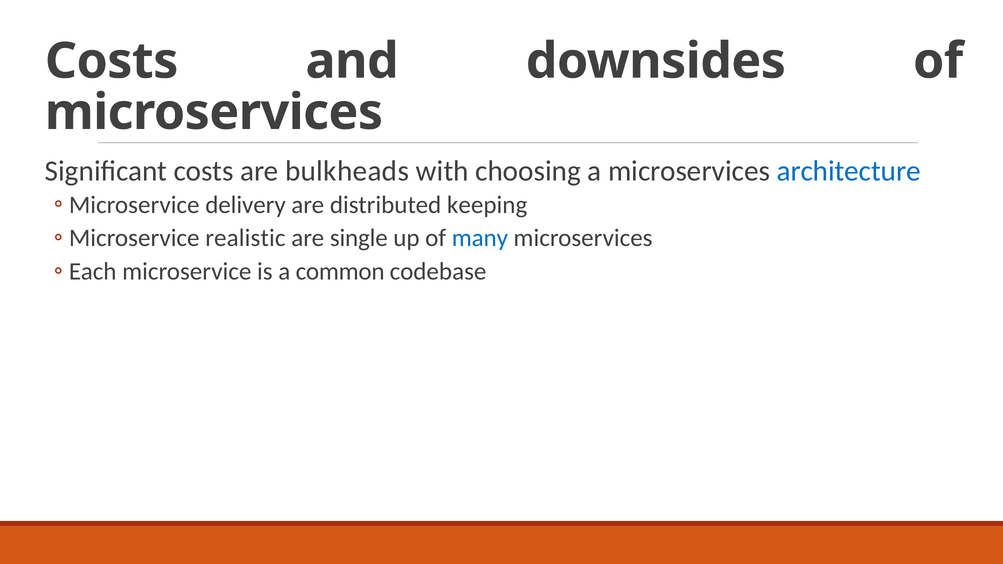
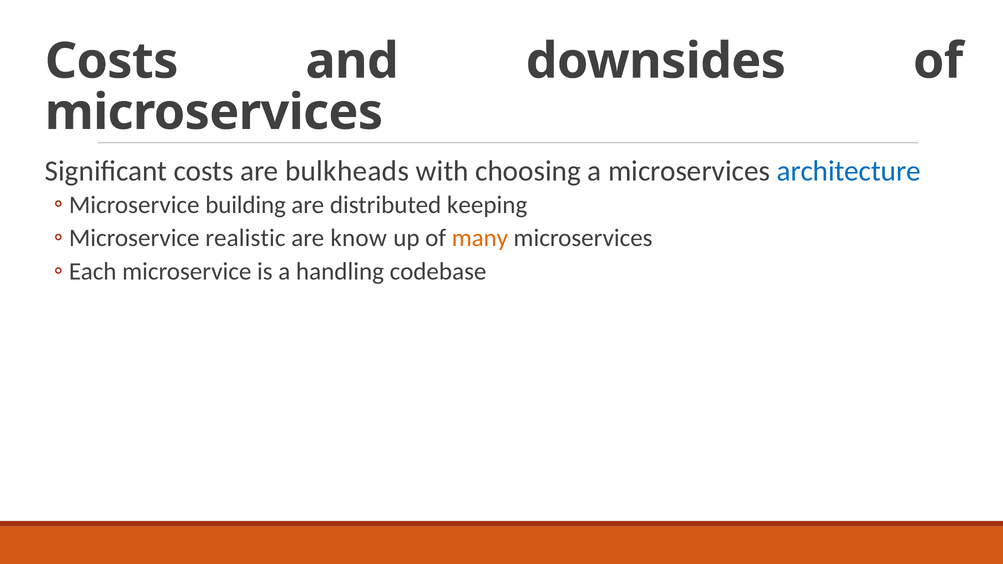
delivery: delivery -> building
single: single -> know
many colour: blue -> orange
common: common -> handling
